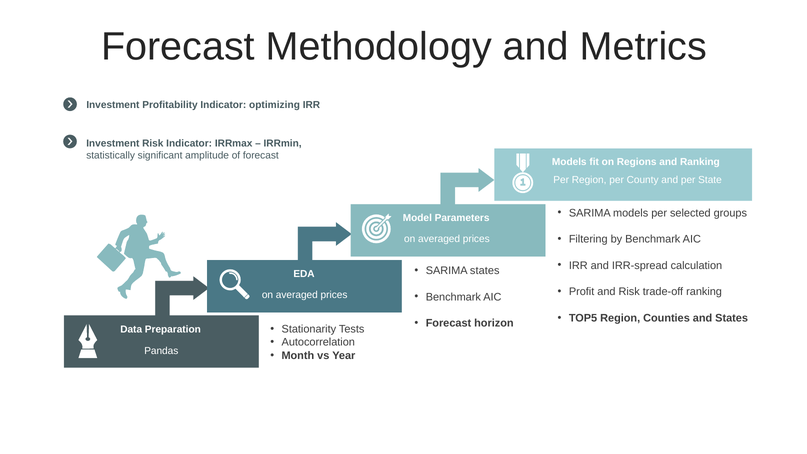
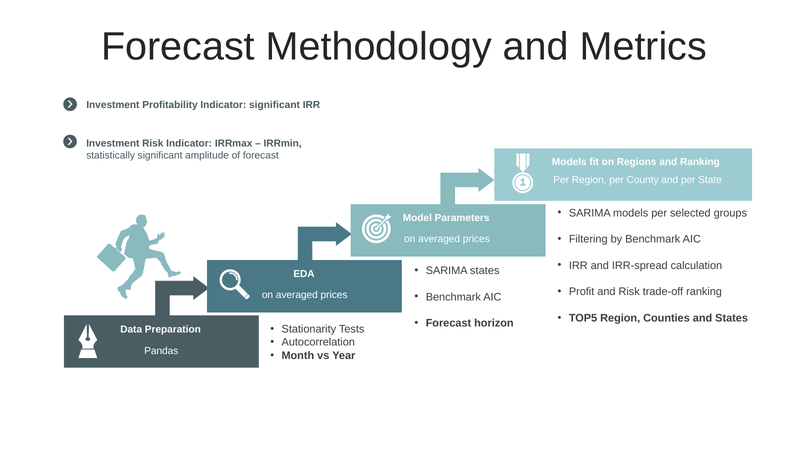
Indicator optimizing: optimizing -> significant
